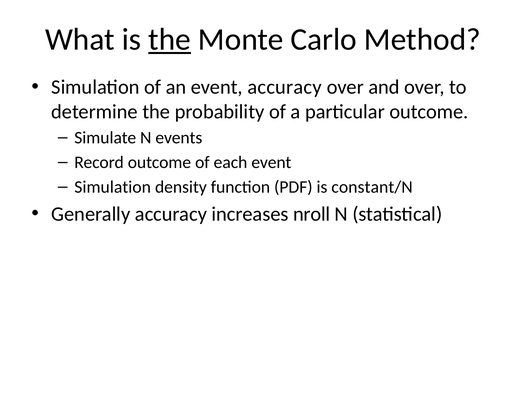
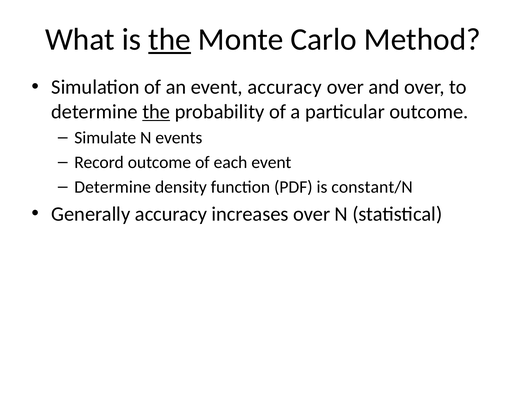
the at (156, 112) underline: none -> present
Simulation at (113, 187): Simulation -> Determine
increases nroll: nroll -> over
